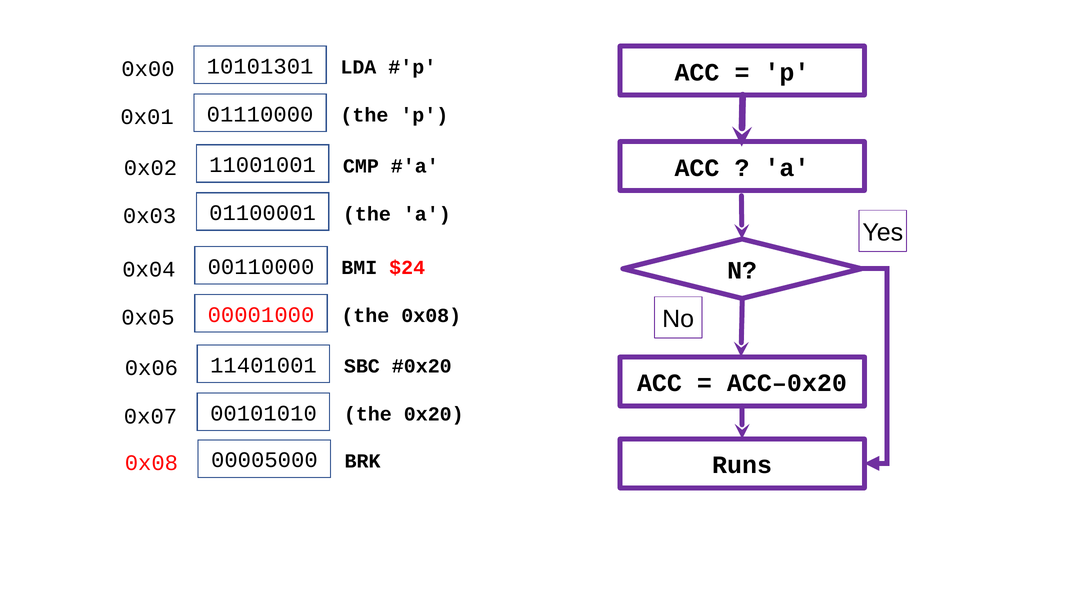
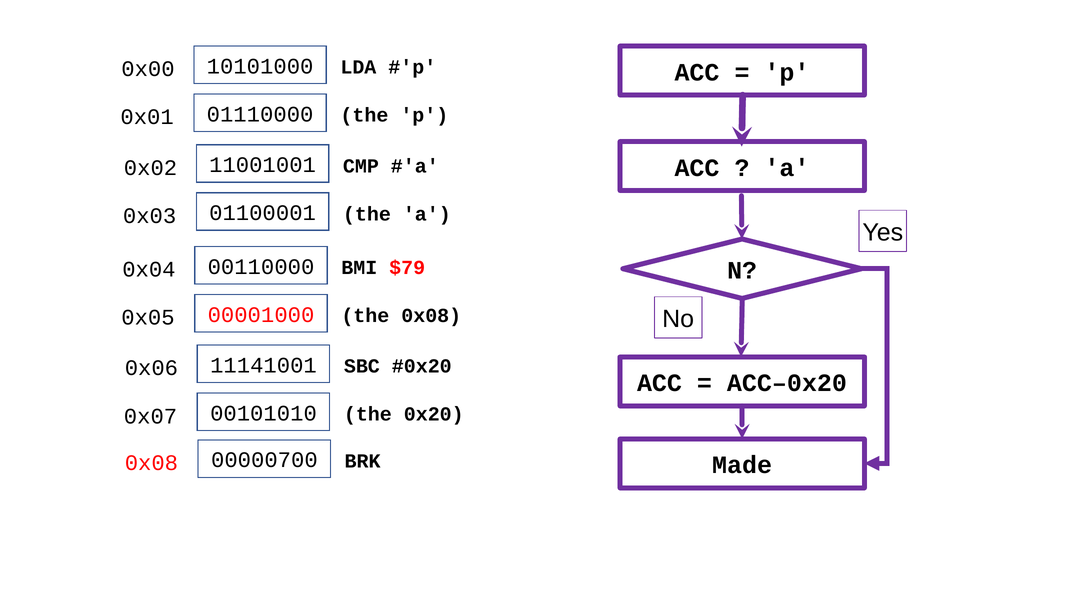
10101301: 10101301 -> 10101000
$24: $24 -> $79
11401001: 11401001 -> 11141001
00005000: 00005000 -> 00000700
Runs: Runs -> Made
